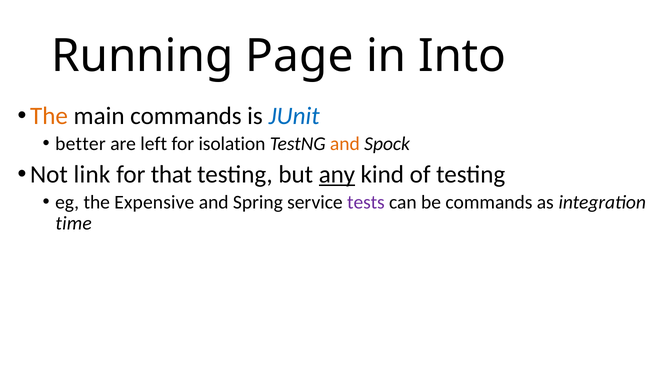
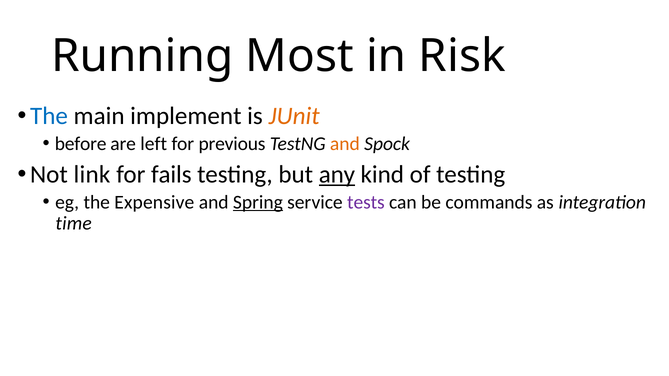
Page: Page -> Most
Into: Into -> Risk
The at (49, 116) colour: orange -> blue
main commands: commands -> implement
JUnit colour: blue -> orange
better: better -> before
isolation: isolation -> previous
that: that -> fails
Spring underline: none -> present
